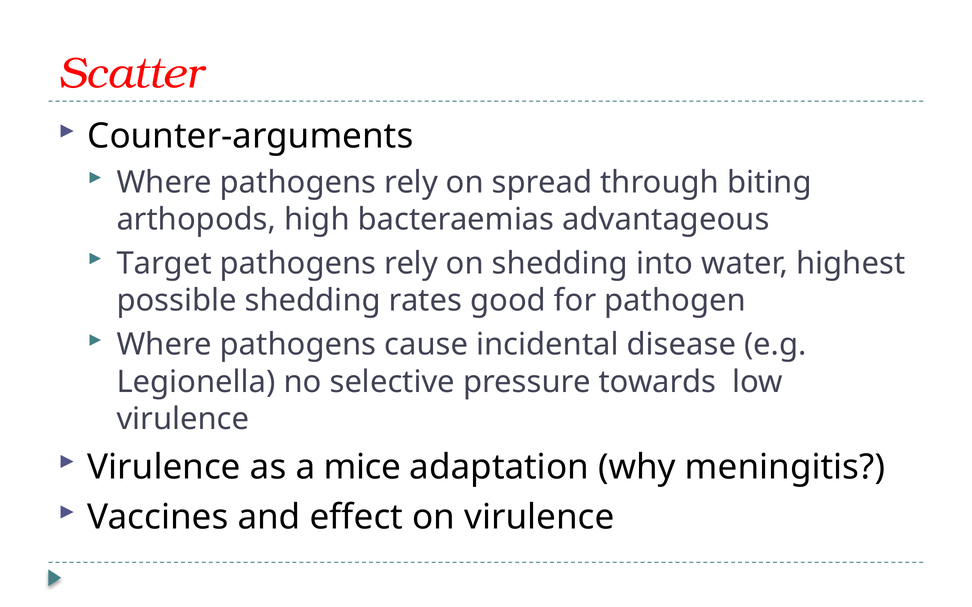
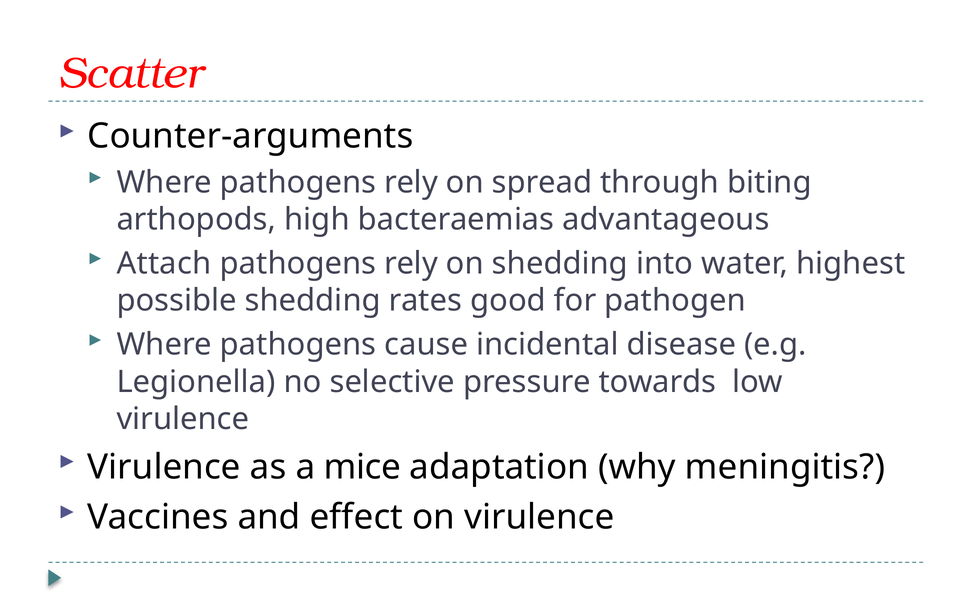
Target: Target -> Attach
